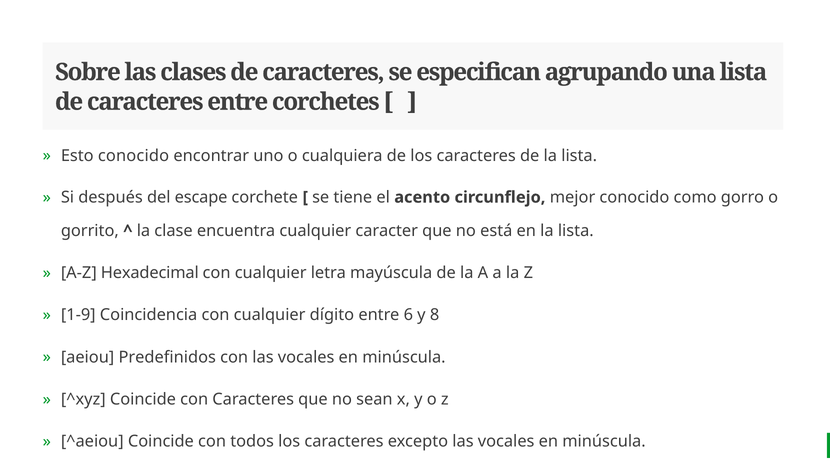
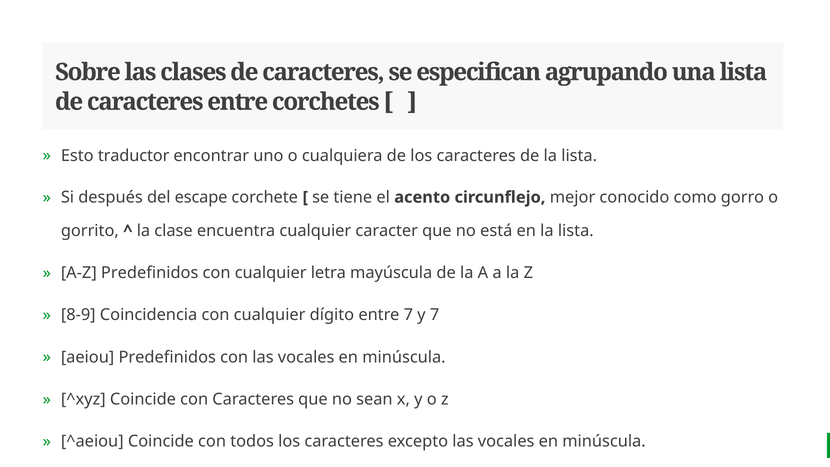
Esto conocido: conocido -> traductor
A-Z Hexadecimal: Hexadecimal -> Predefinidos
1-9: 1-9 -> 8-9
entre 6: 6 -> 7
y 8: 8 -> 7
